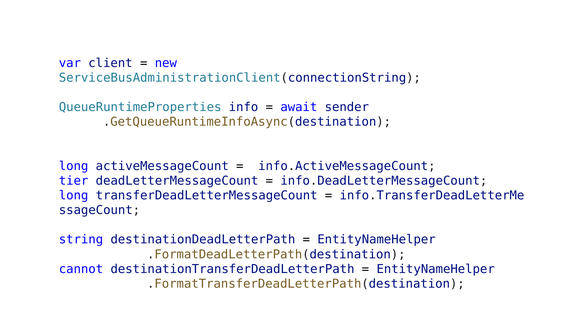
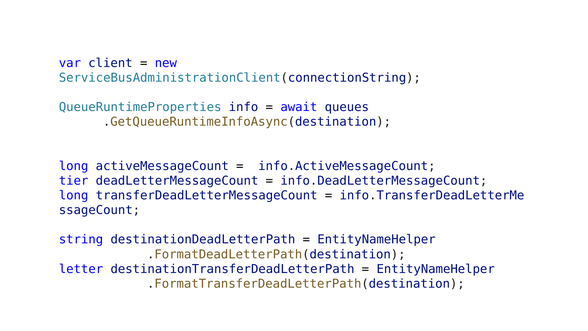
sender: sender -> queues
cannot: cannot -> letter
